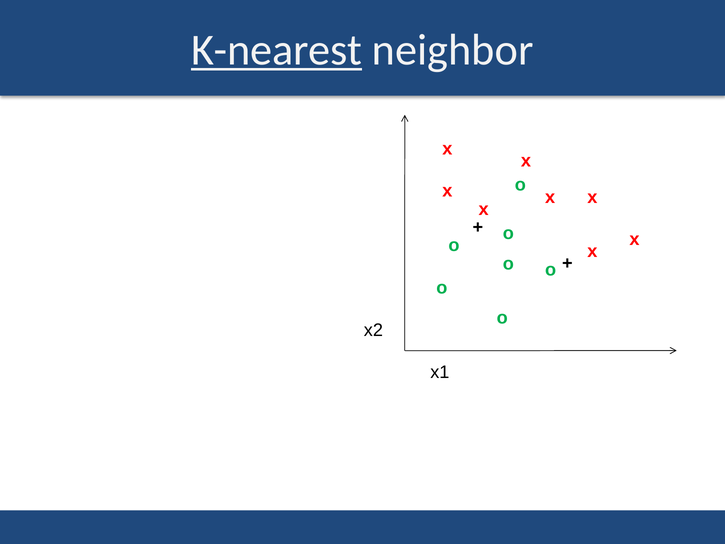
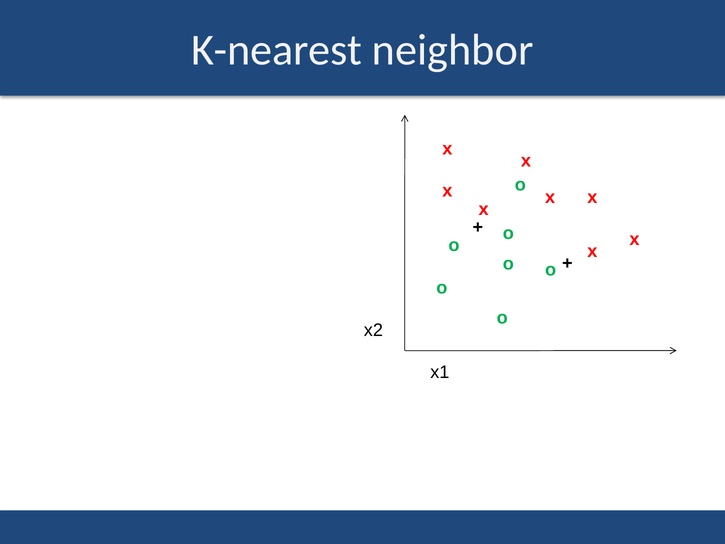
K-nearest underline: present -> none
